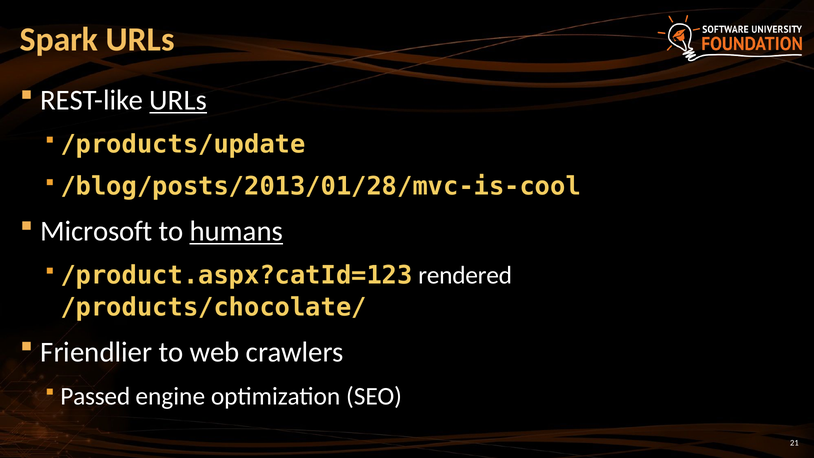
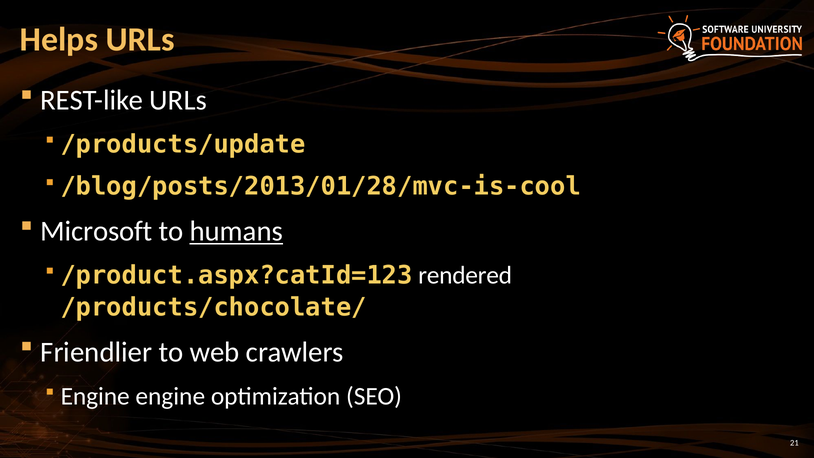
Spark: Spark -> Helps
URLs at (178, 100) underline: present -> none
Passed at (95, 396): Passed -> Engine
